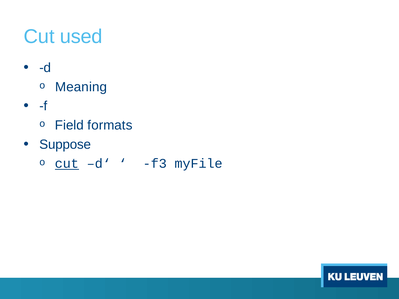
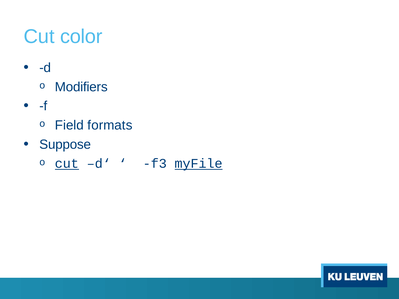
used: used -> color
Meaning: Meaning -> Modifiers
myFile underline: none -> present
